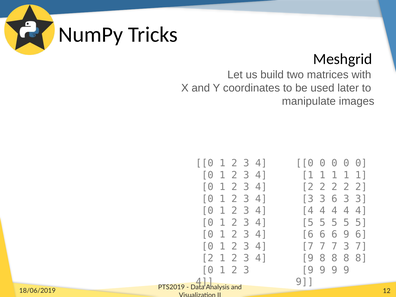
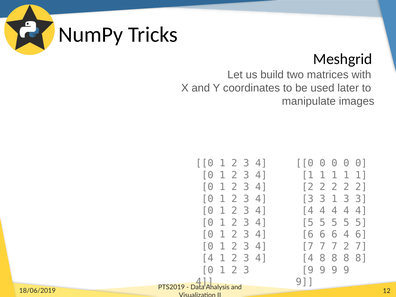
3 6: 6 -> 1
6 9: 9 -> 4
7 3: 3 -> 2
2 at (208, 258): 2 -> 4
9 at (308, 258): 9 -> 4
